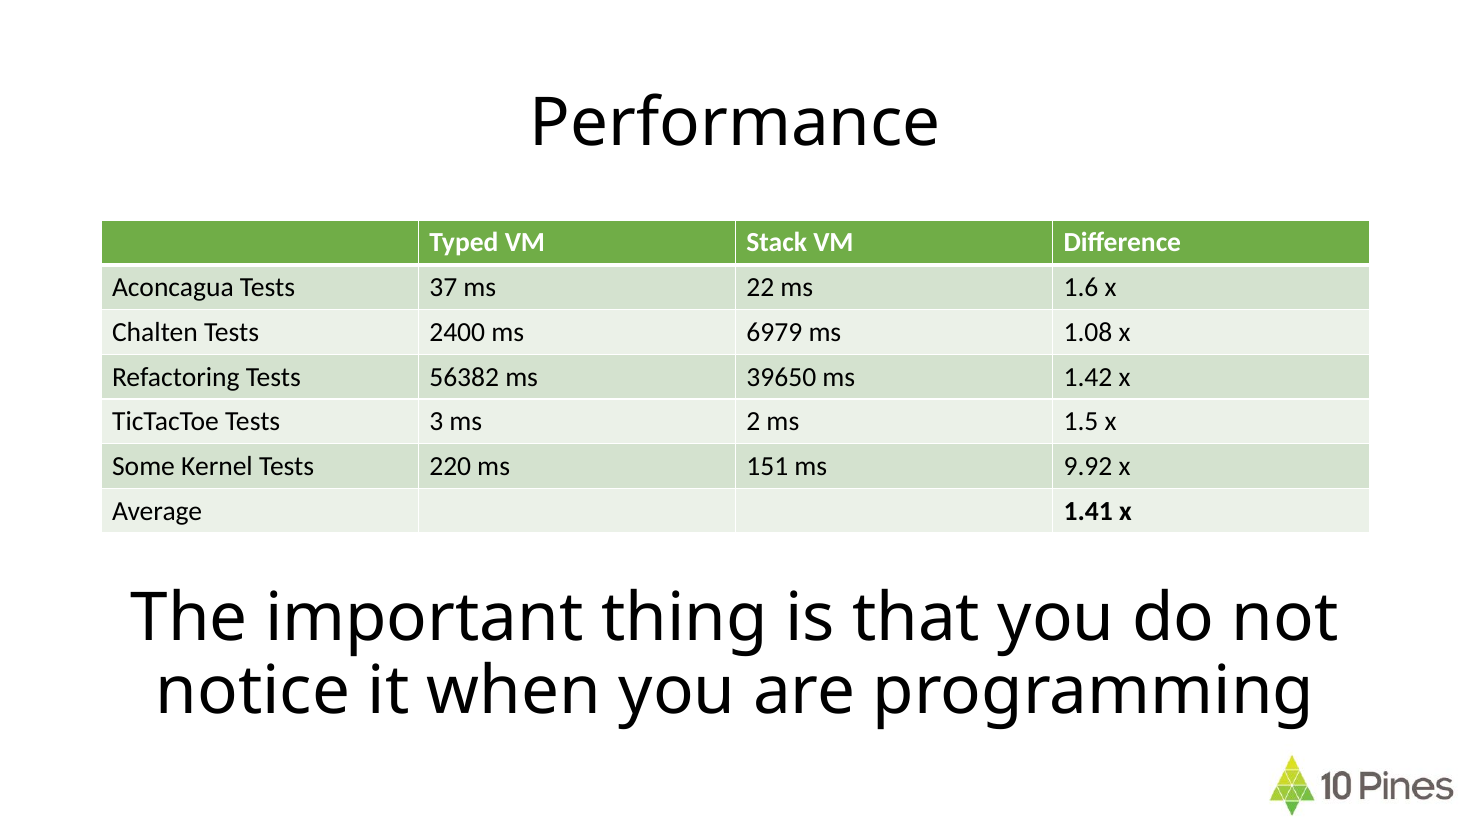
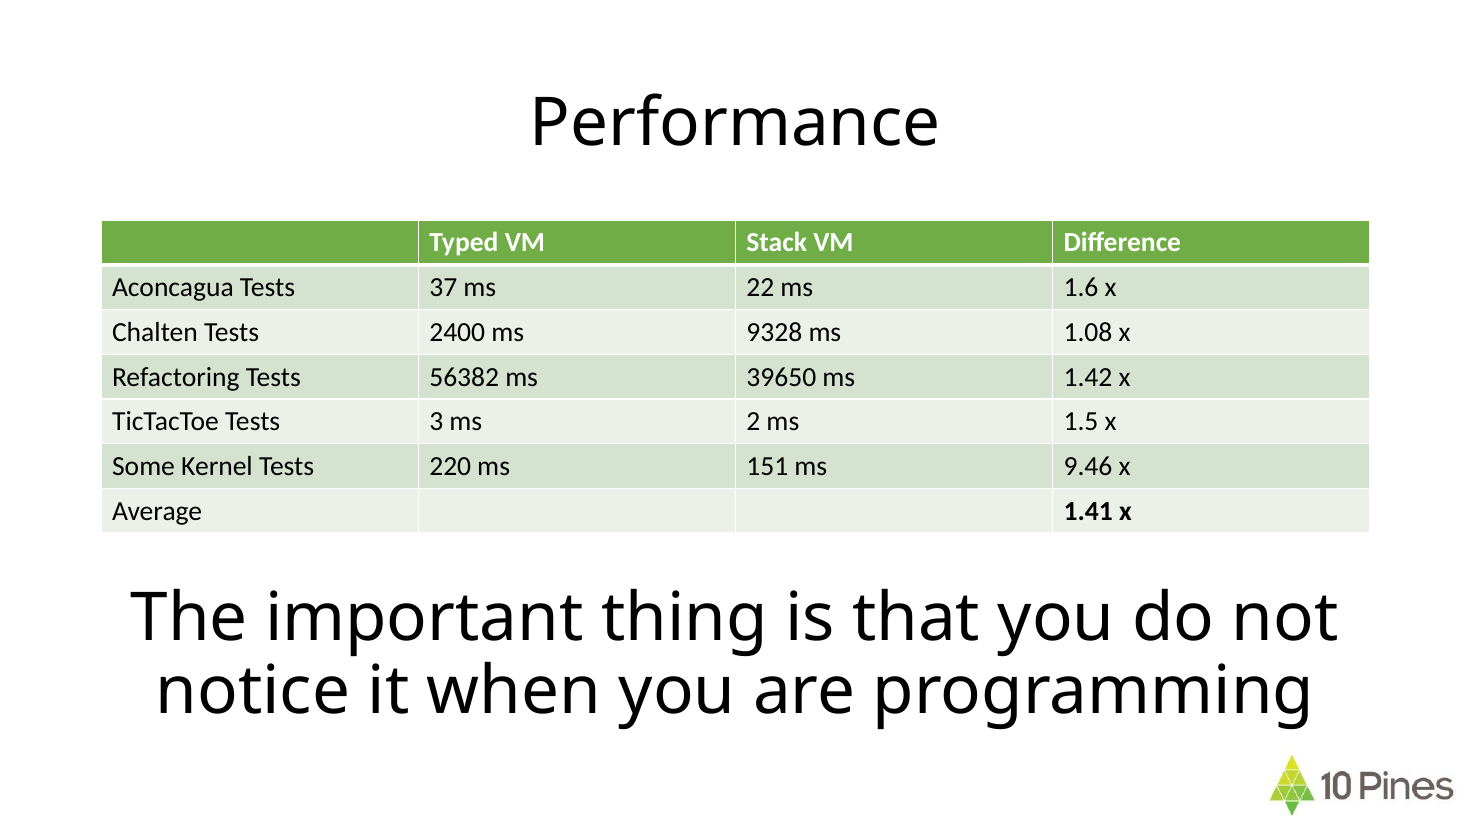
6979: 6979 -> 9328
9.92: 9.92 -> 9.46
